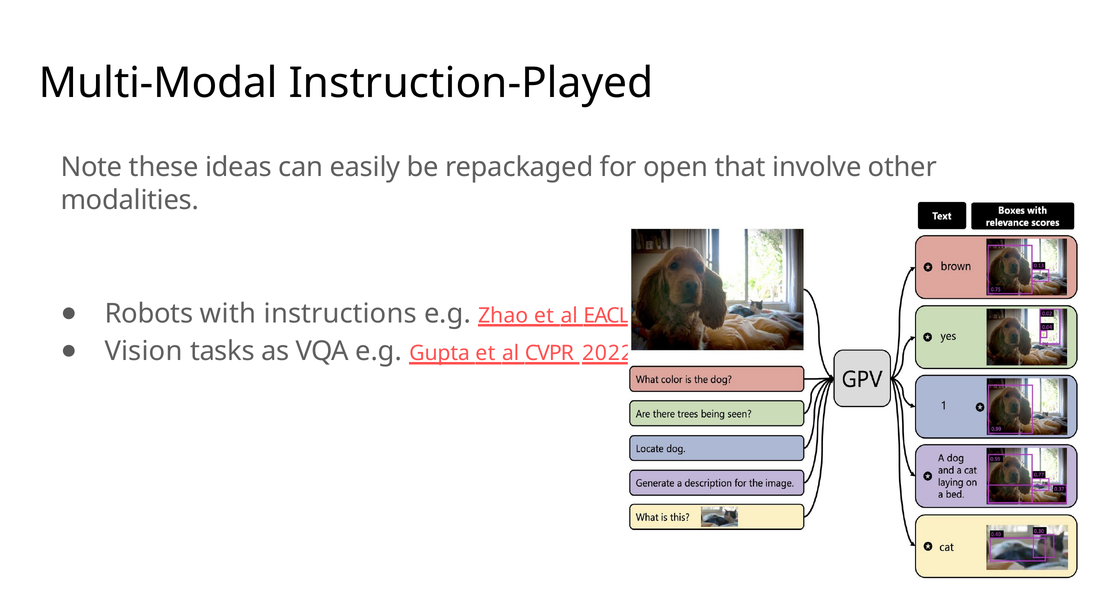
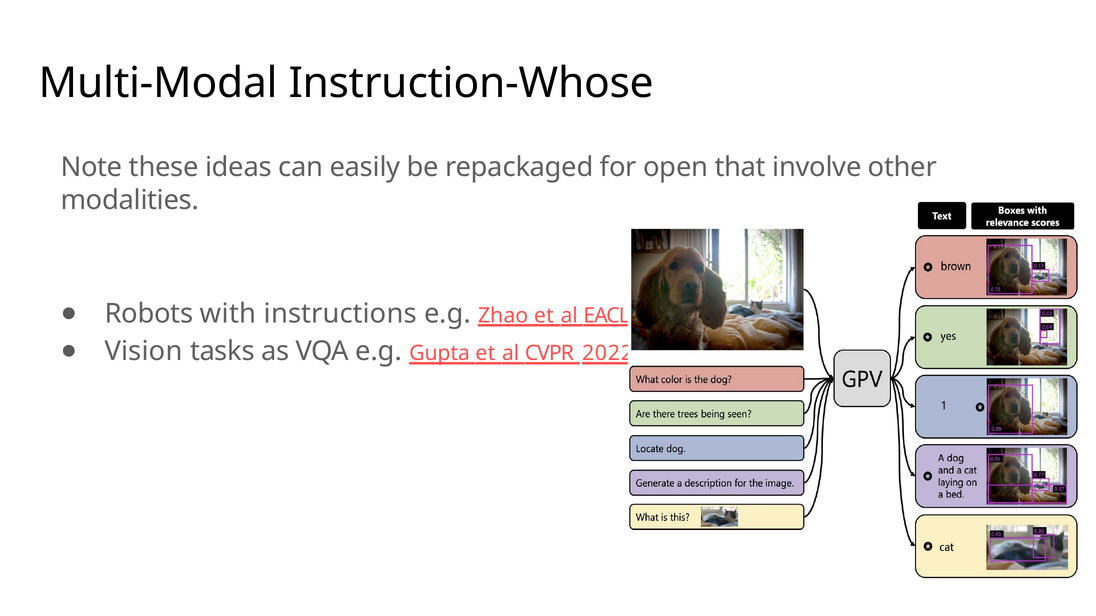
Instruction-Played: Instruction-Played -> Instruction-Whose
